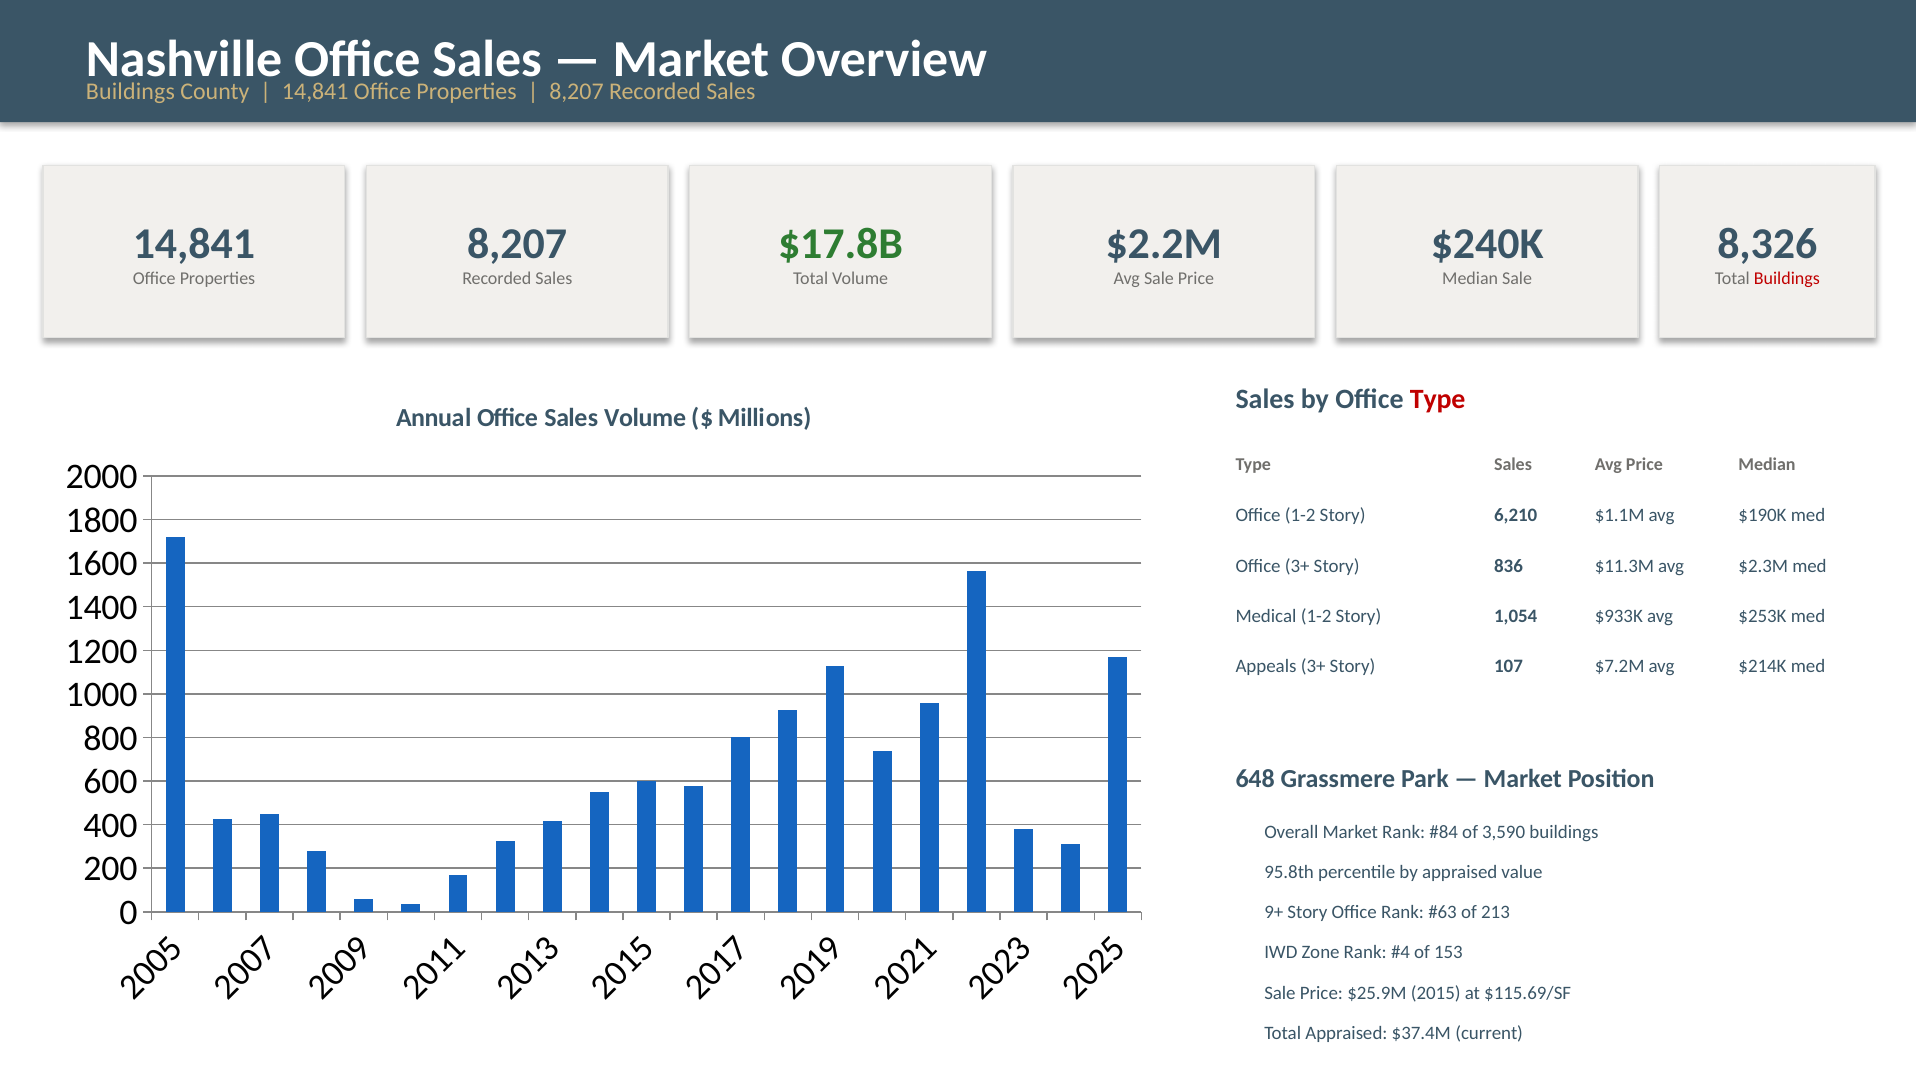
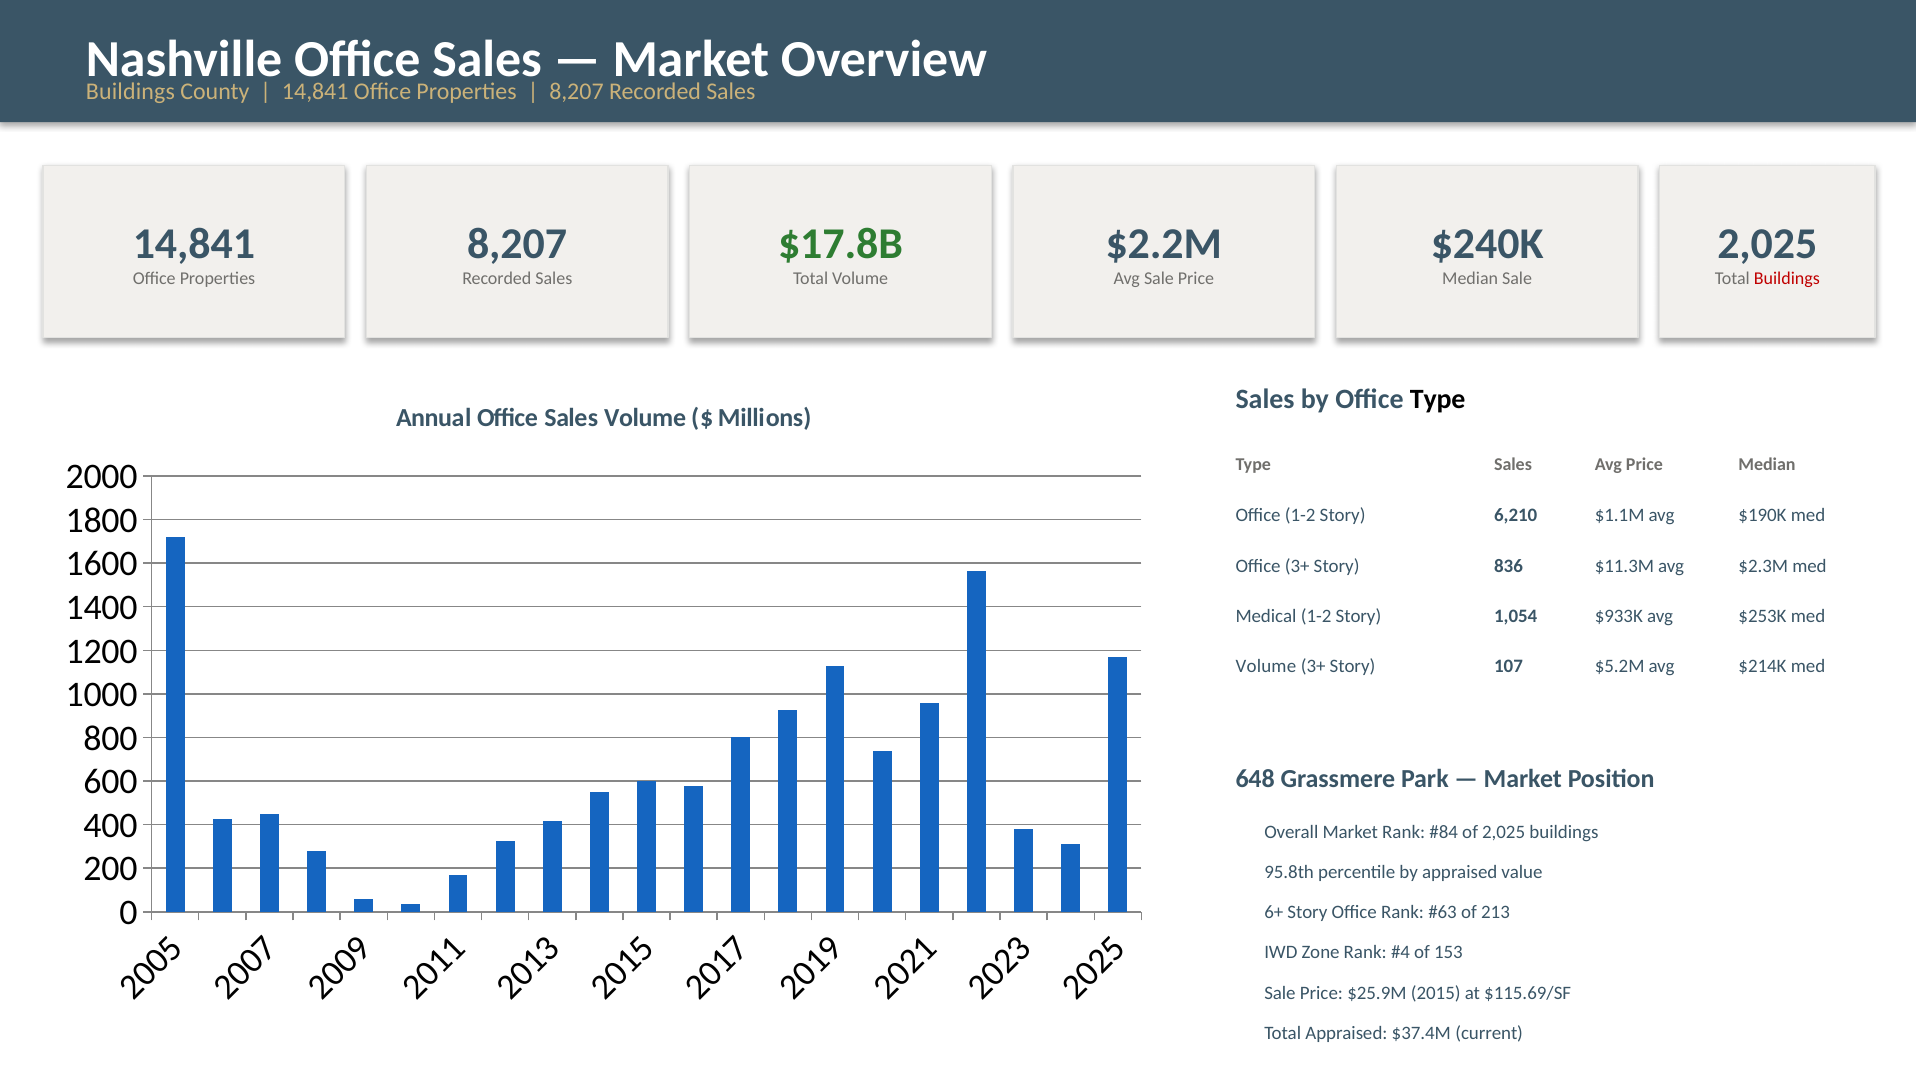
8,326 at (1767, 244): 8,326 -> 2,025
Type at (1438, 399) colour: red -> black
Appeals at (1266, 666): Appeals -> Volume
$7.2M: $7.2M -> $5.2M
of 3,590: 3,590 -> 2,025
9+: 9+ -> 6+
